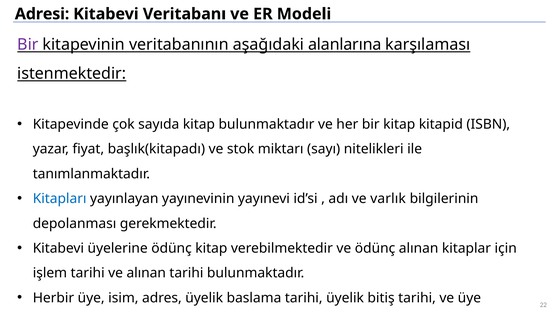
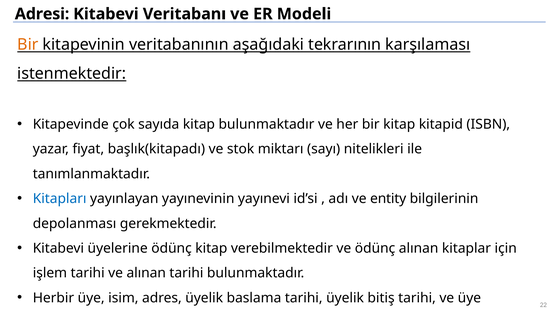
Bir at (28, 44) colour: purple -> orange
alanlarına: alanlarına -> tekrarının
varlık: varlık -> entity
